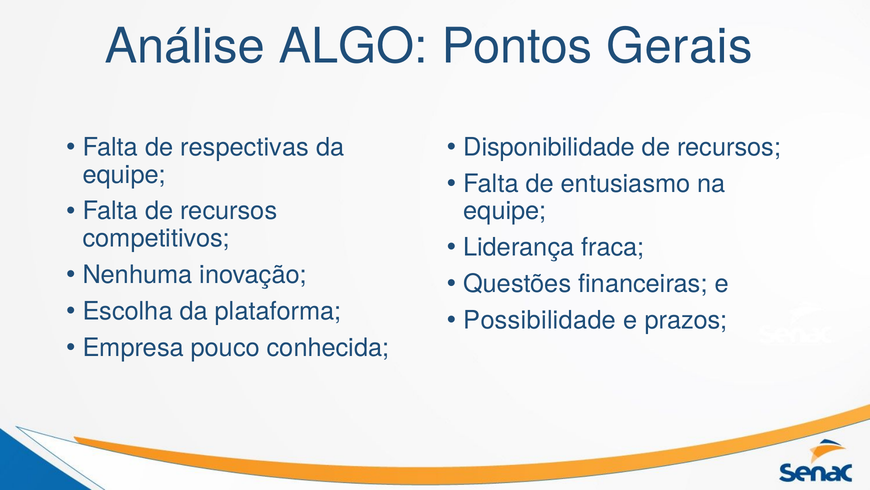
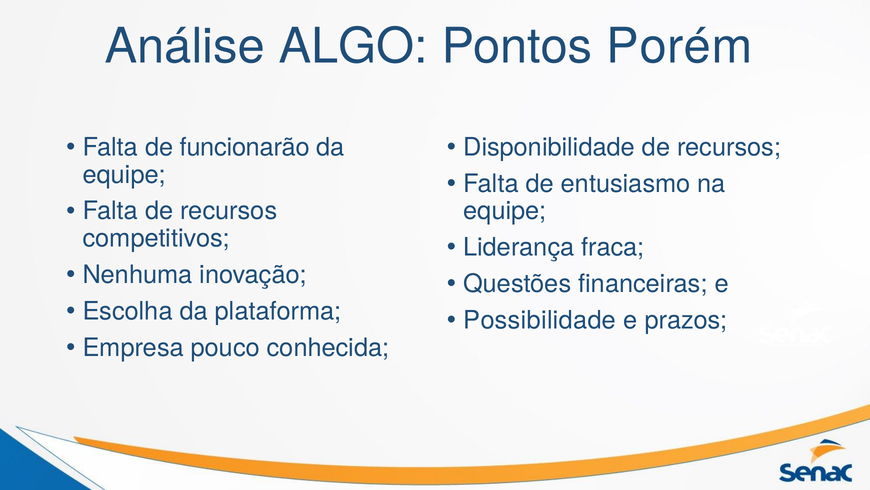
Gerais: Gerais -> Porém
respectivas: respectivas -> funcionarão
